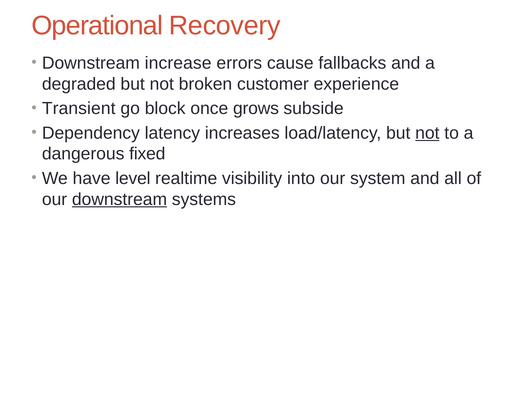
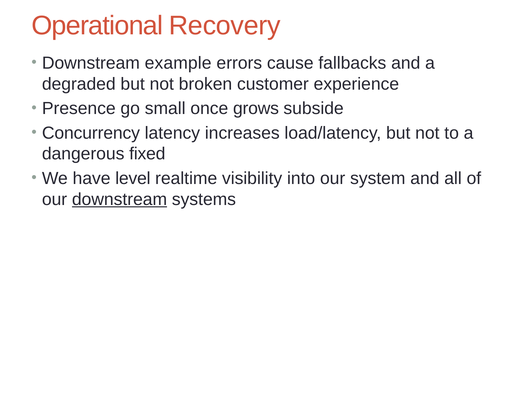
increase: increase -> example
Transient: Transient -> Presence
block: block -> small
Dependency: Dependency -> Concurrency
not at (427, 133) underline: present -> none
